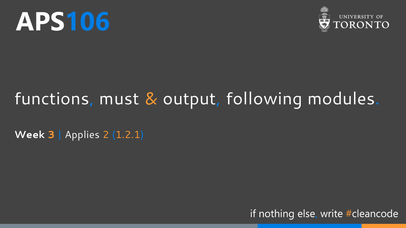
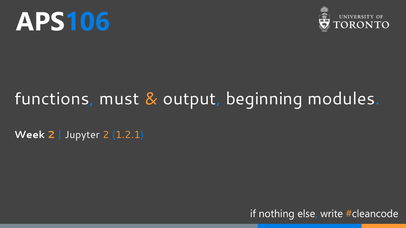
following: following -> beginning
Week 3: 3 -> 2
Applies: Applies -> Jupyter
